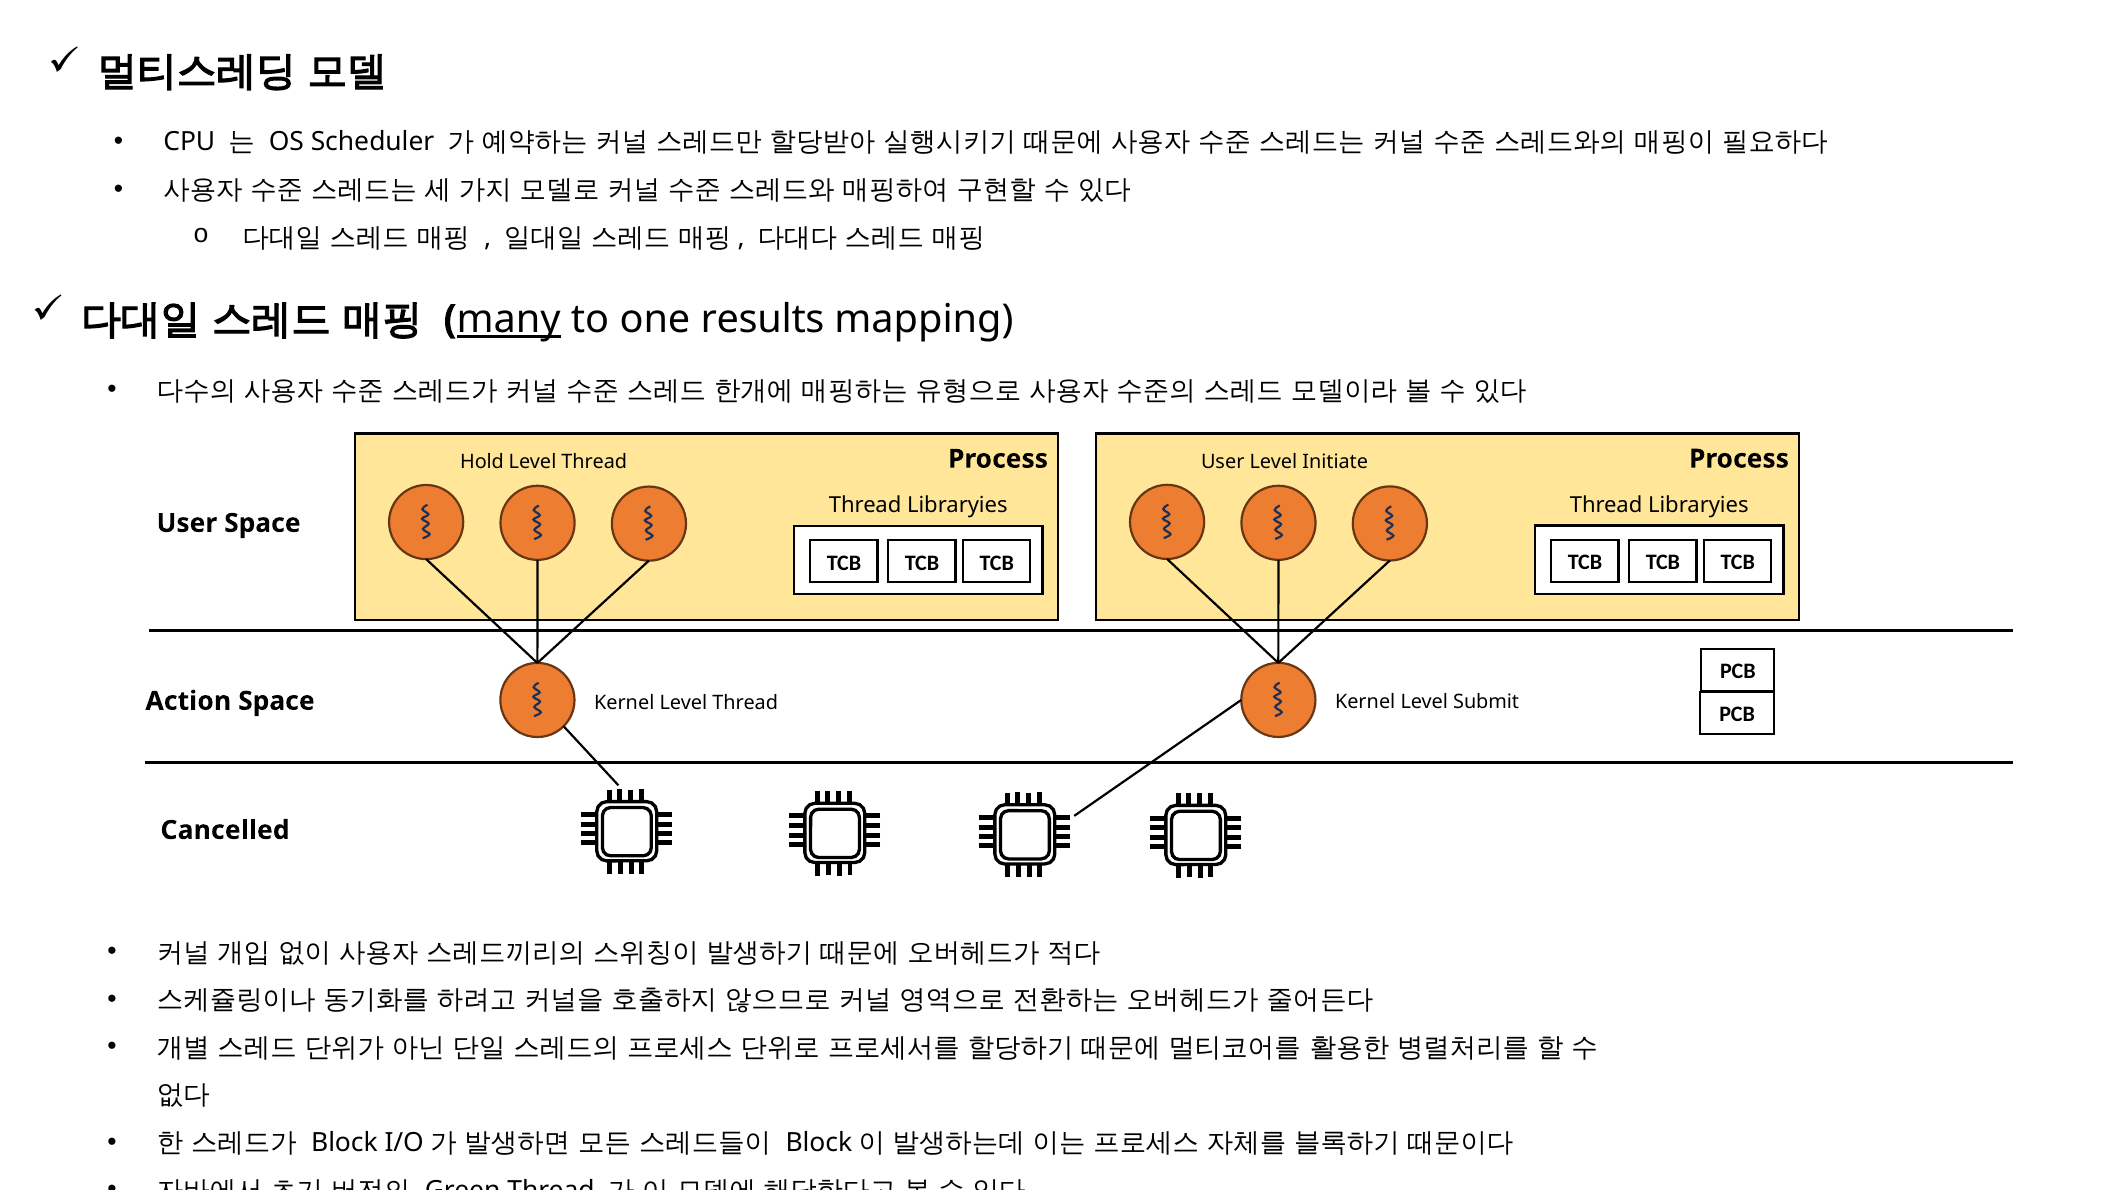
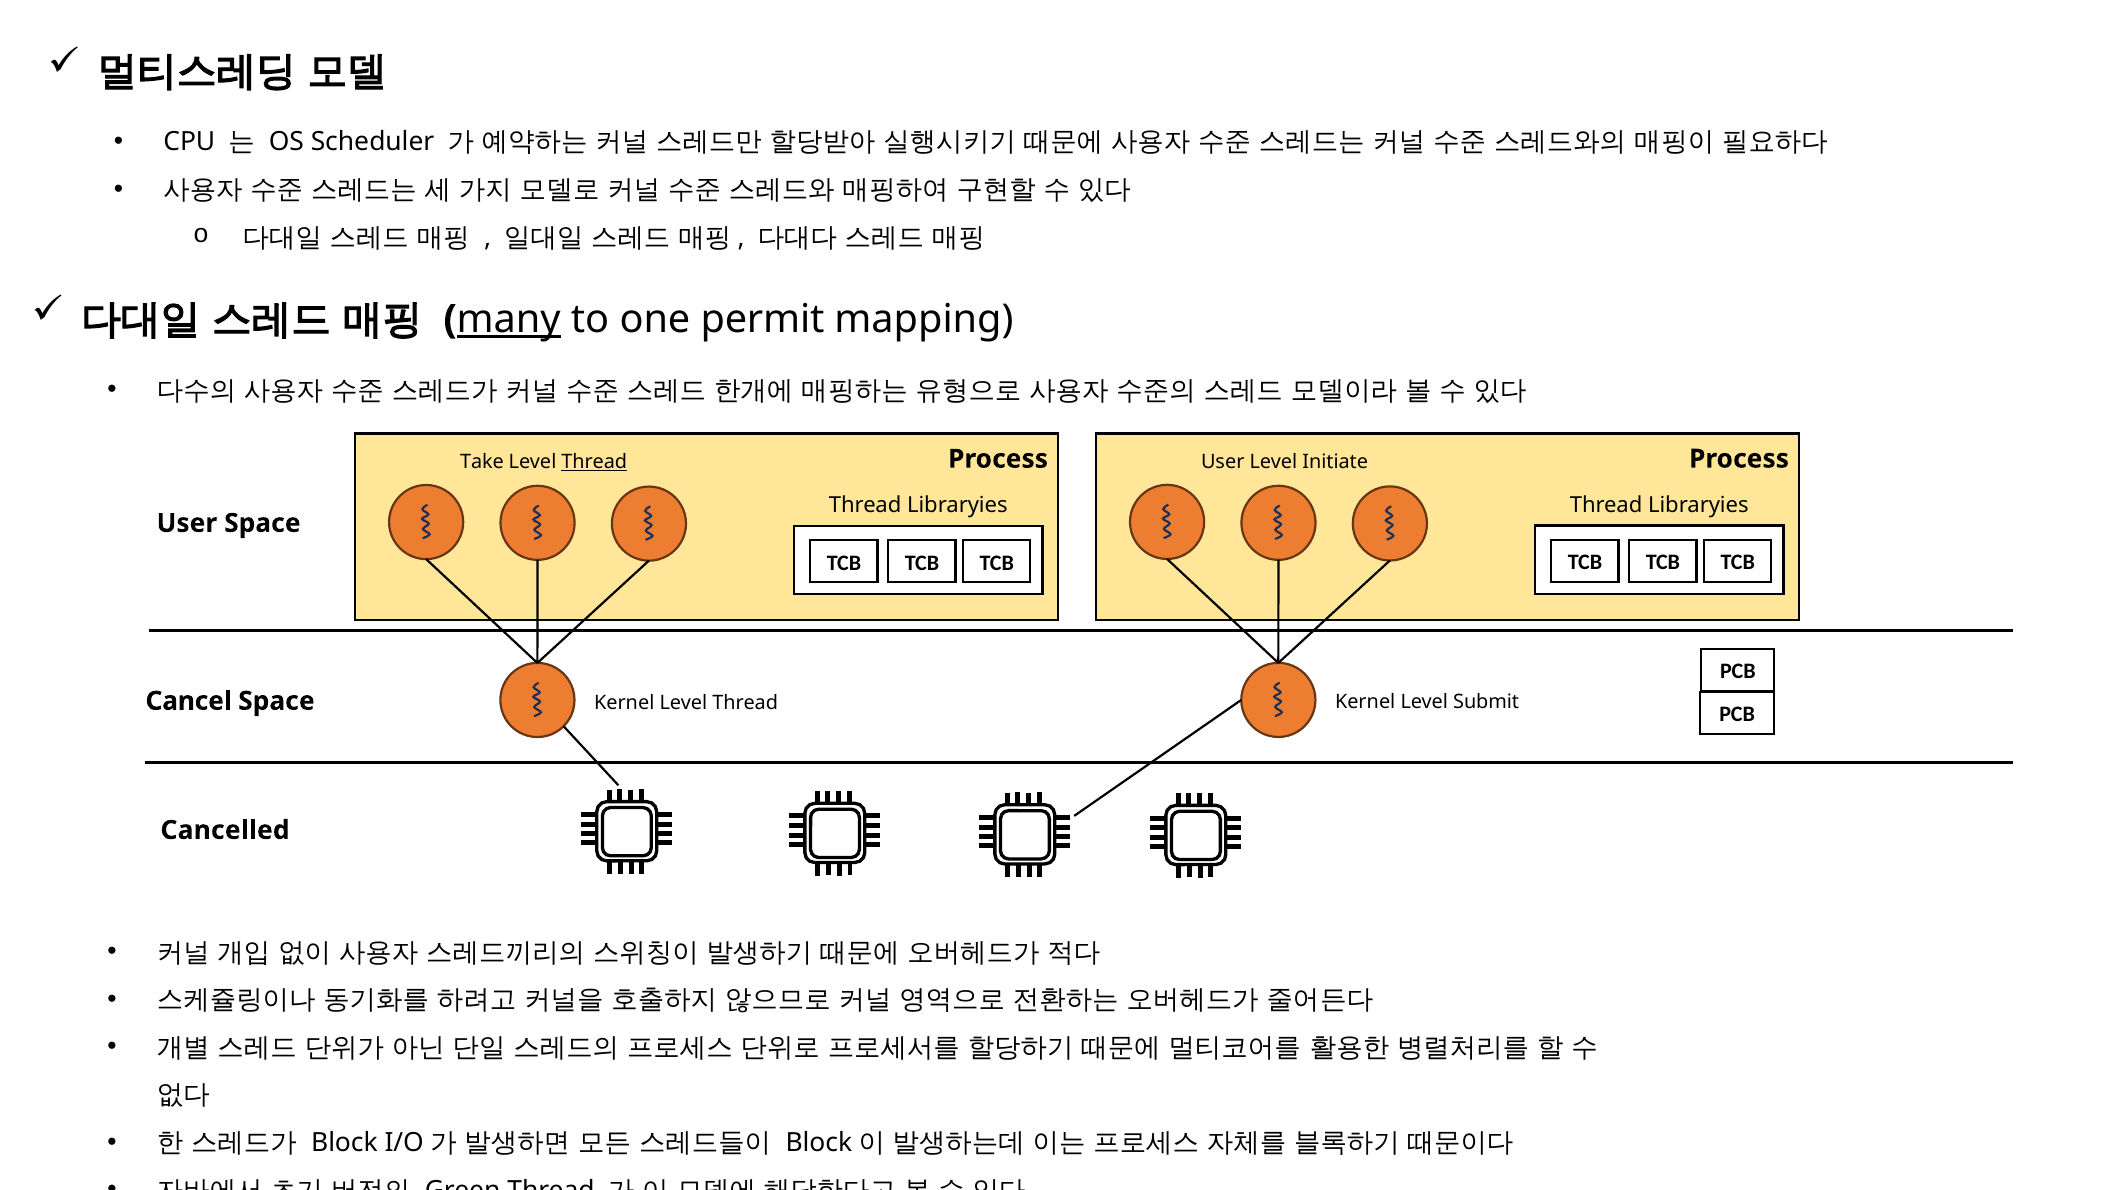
results: results -> permit
Hold: Hold -> Take
Thread at (594, 462) underline: none -> present
Action: Action -> Cancel
